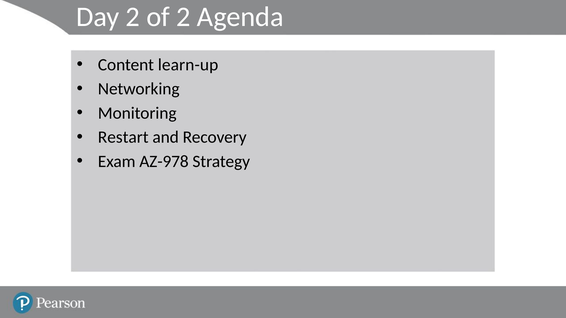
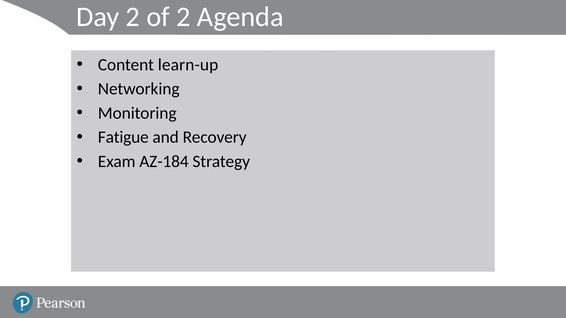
Restart: Restart -> Fatigue
AZ-978: AZ-978 -> AZ-184
